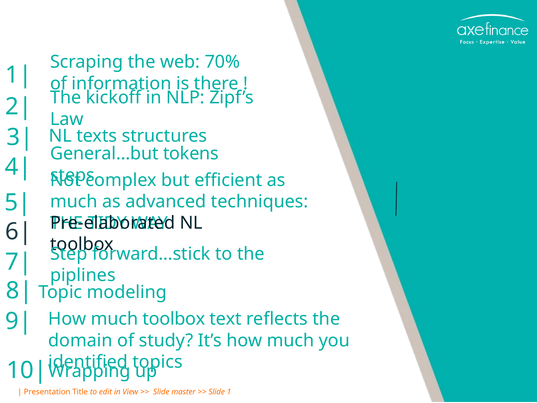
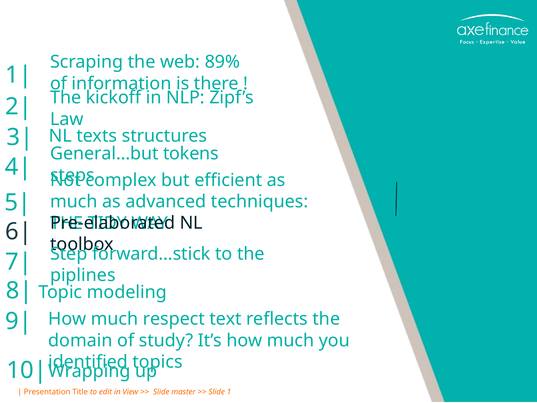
70%: 70% -> 89%
much toolbox: toolbox -> respect
